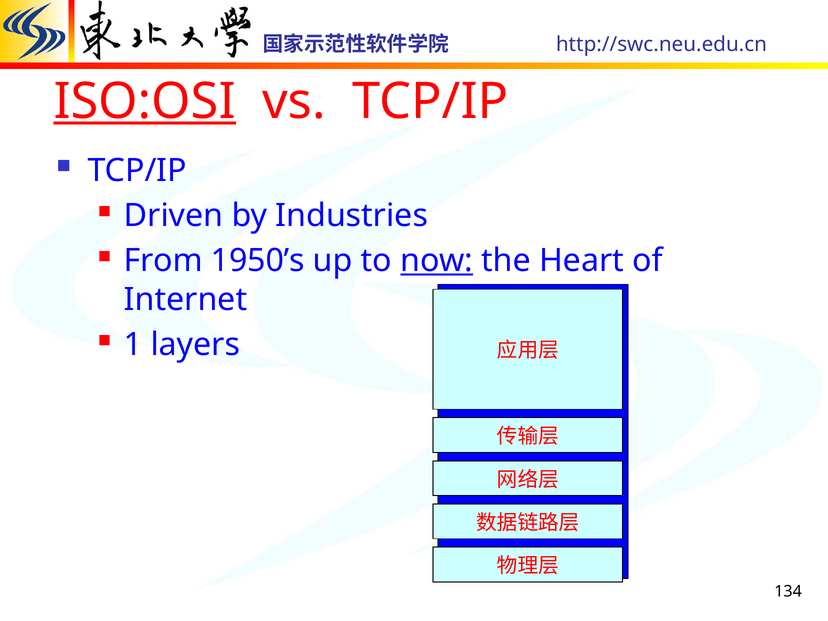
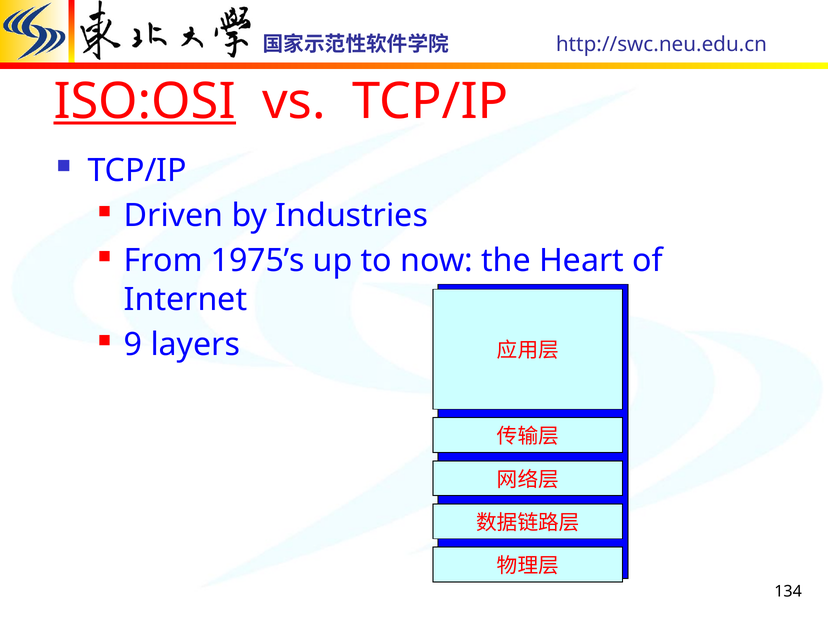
1950’s: 1950’s -> 1975’s
now underline: present -> none
1: 1 -> 9
